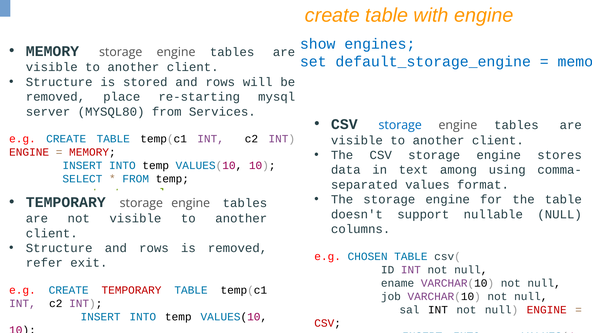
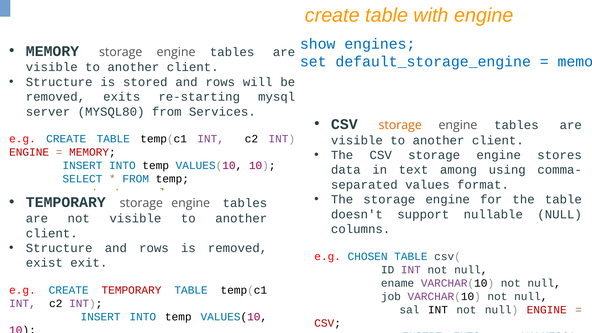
place: place -> exits
storage at (400, 125) colour: blue -> orange
refer: refer -> exist
